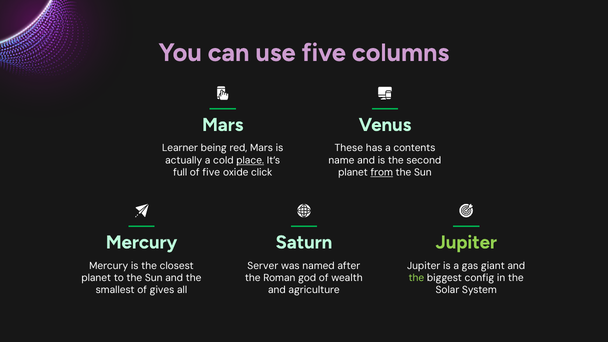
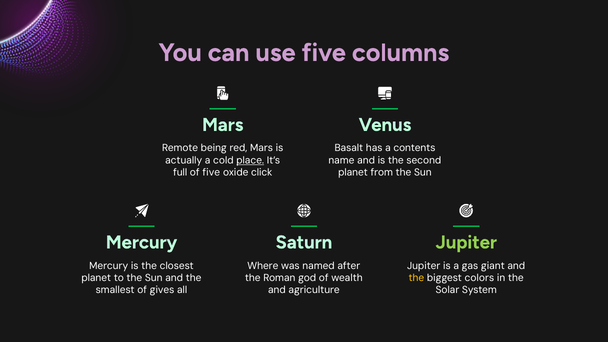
Learner: Learner -> Remote
These: These -> Basalt
from underline: present -> none
Server: Server -> Where
the at (416, 278) colour: light green -> yellow
config: config -> colors
